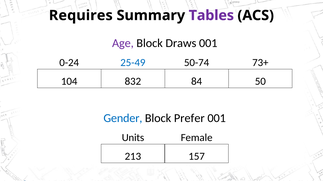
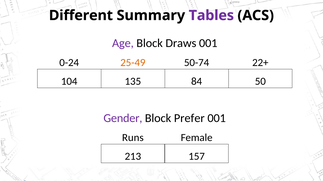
Requires: Requires -> Different
25-49 colour: blue -> orange
73+: 73+ -> 22+
832: 832 -> 135
Gender colour: blue -> purple
Units: Units -> Runs
